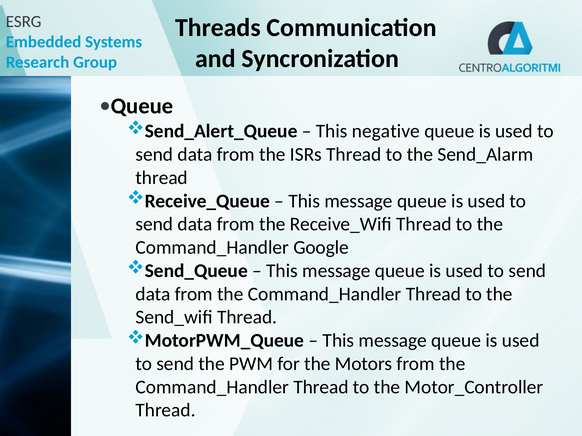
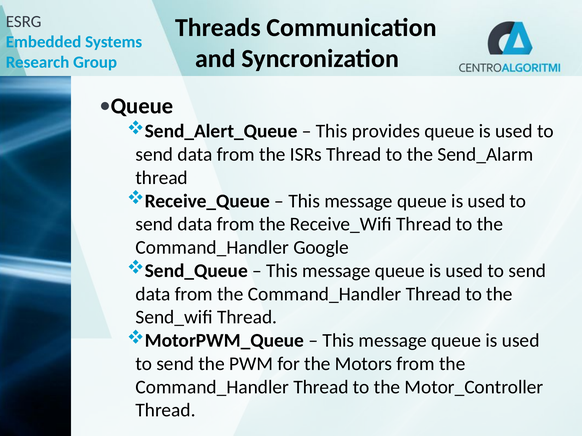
negative: negative -> provides
